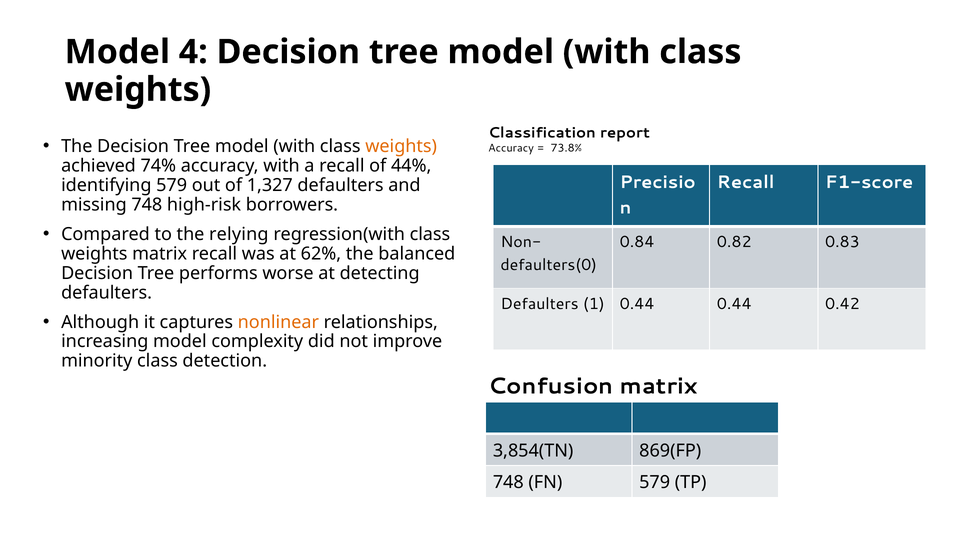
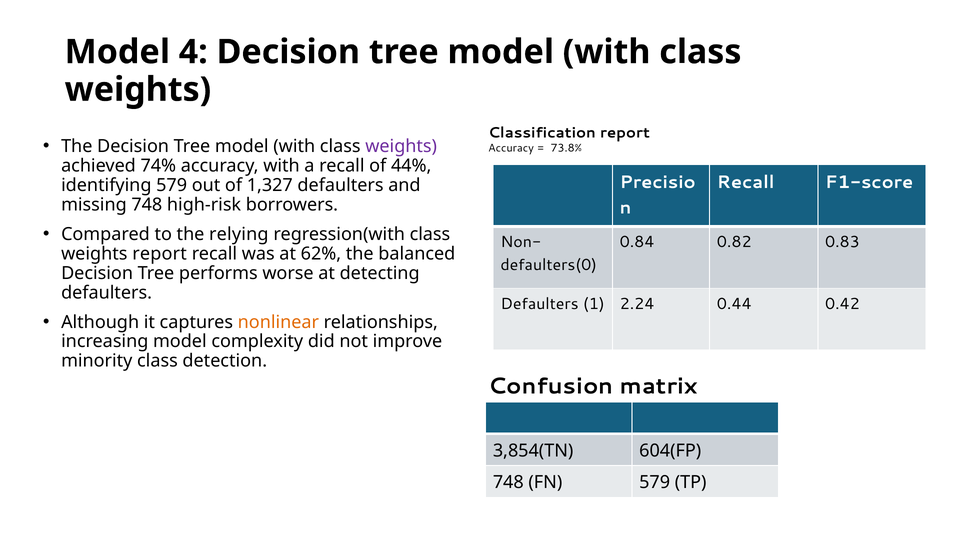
weights at (401, 146) colour: orange -> purple
weights matrix: matrix -> report
1 0.44: 0.44 -> 2.24
869(FP: 869(FP -> 604(FP
